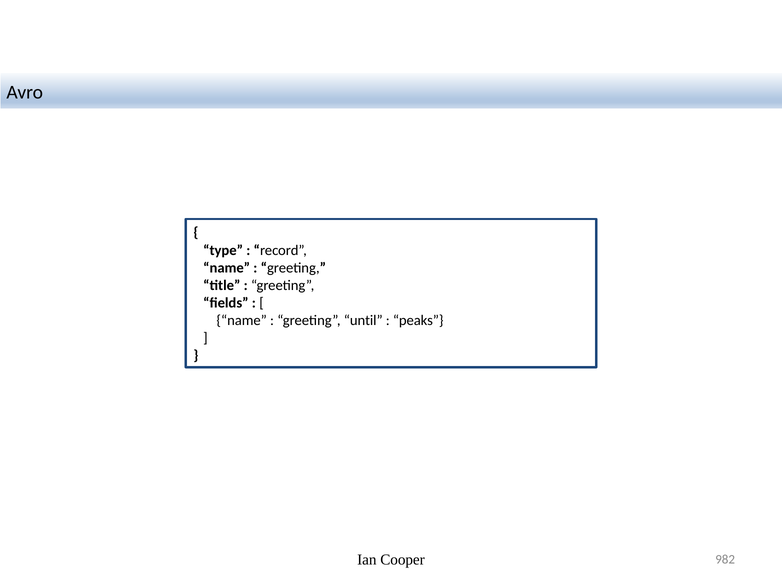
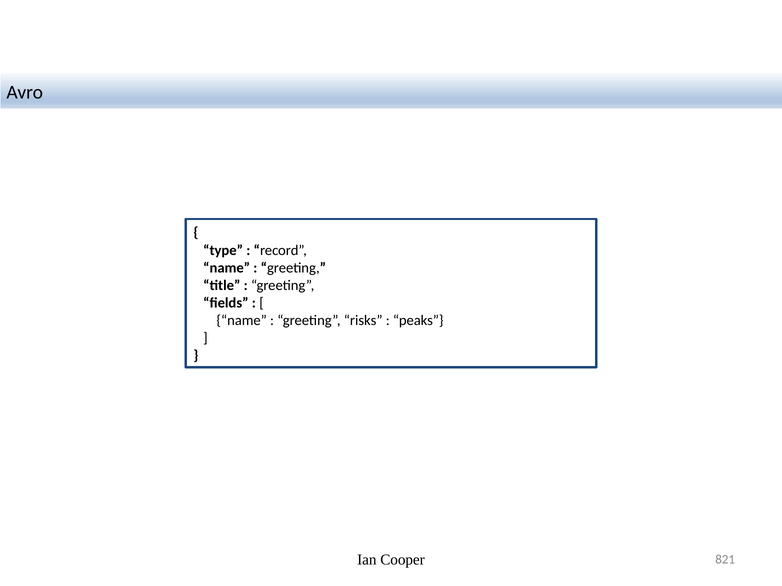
until: until -> risks
982: 982 -> 821
